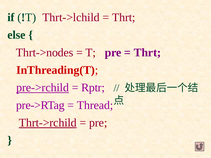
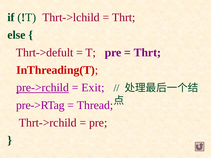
Thrt->nodes: Thrt->nodes -> Thrt->defult
Rptr: Rptr -> Exit
Thrt->rchild underline: present -> none
